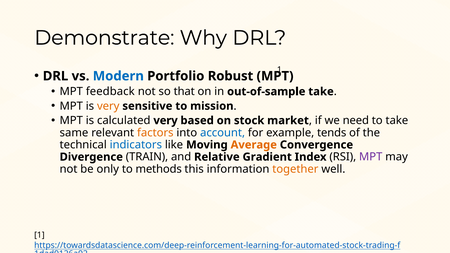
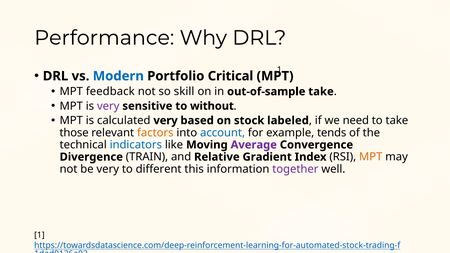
Demonstrate: Demonstrate -> Performance
Robust: Robust -> Critical
that: that -> skill
very at (108, 106) colour: orange -> purple
mission: mission -> without
market: market -> labeled
same: same -> those
Average colour: orange -> purple
MPT at (371, 157) colour: purple -> orange
be only: only -> very
methods: methods -> different
together colour: orange -> purple
